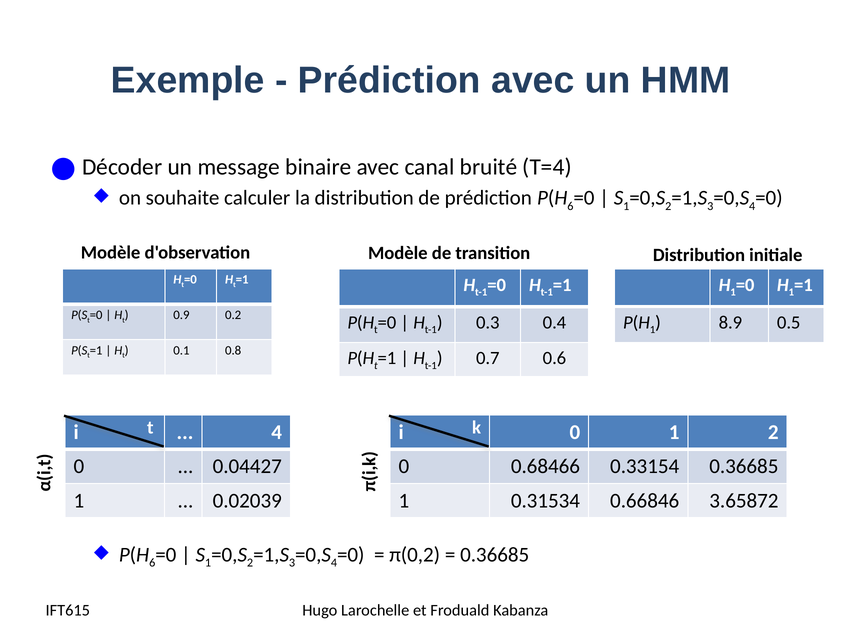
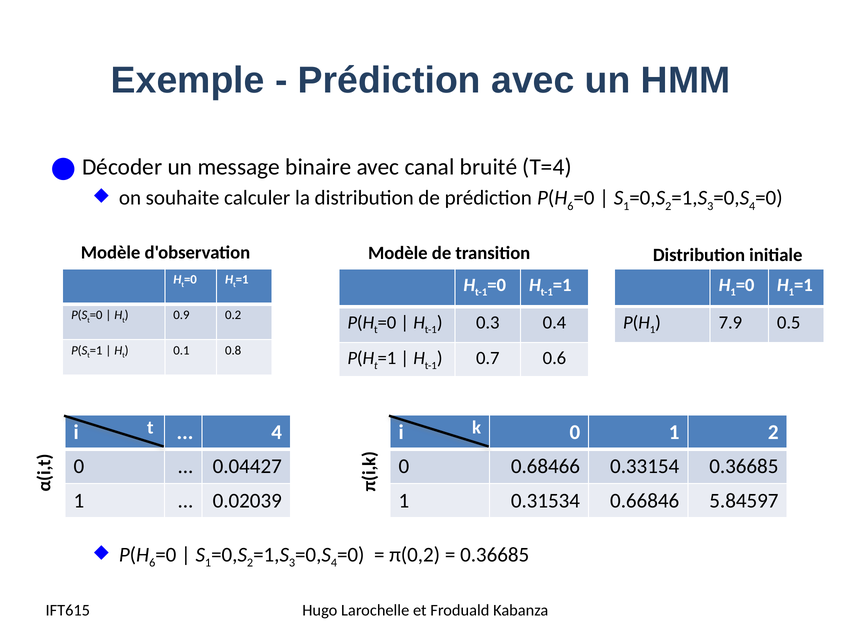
8.9: 8.9 -> 7.9
3.65872: 3.65872 -> 5.84597
